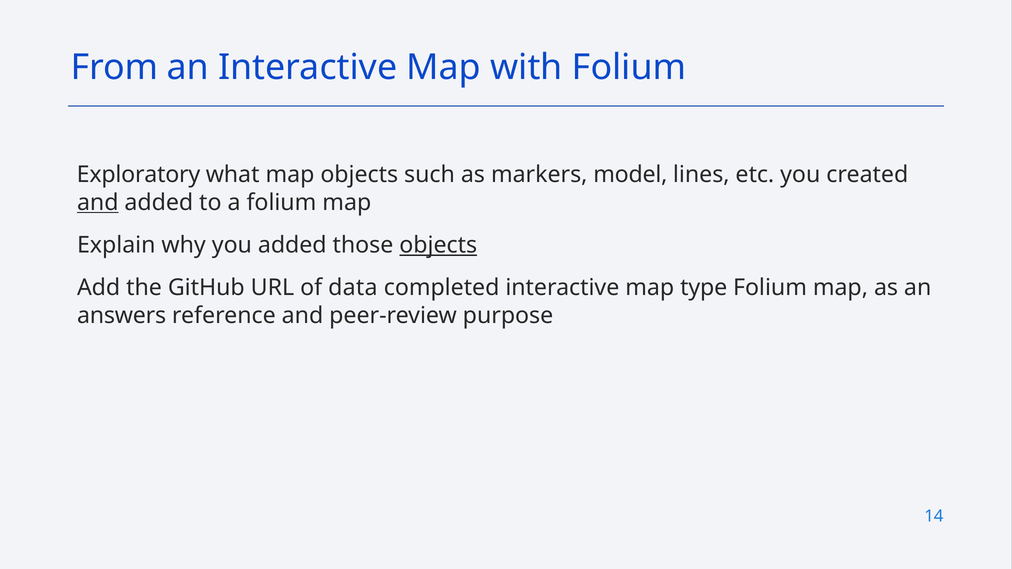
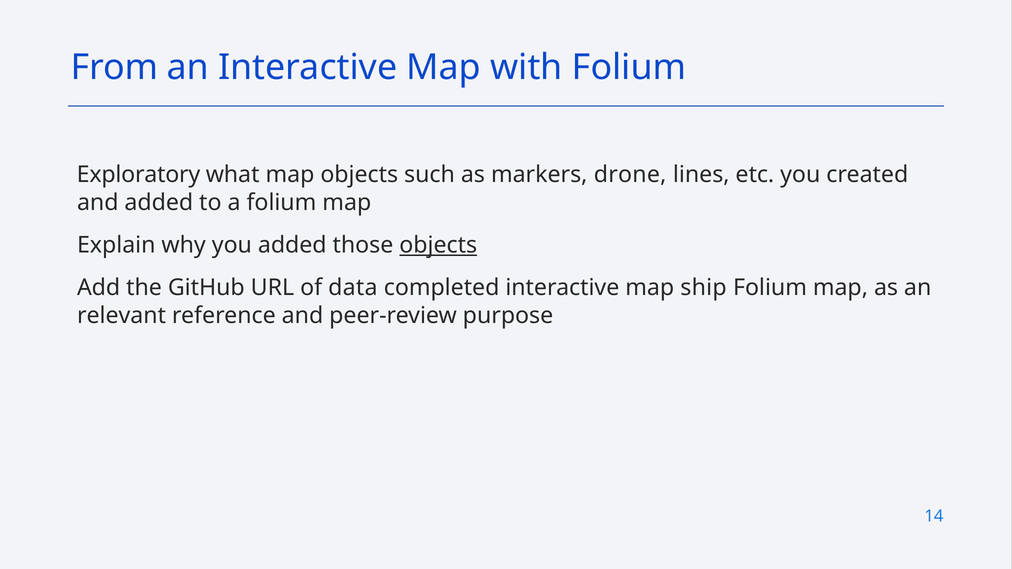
model: model -> drone
and at (98, 203) underline: present -> none
type: type -> ship
answers: answers -> relevant
